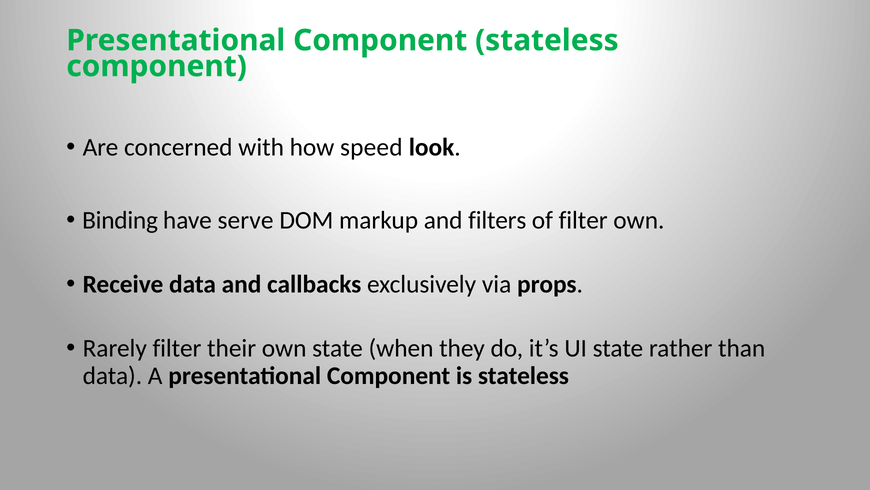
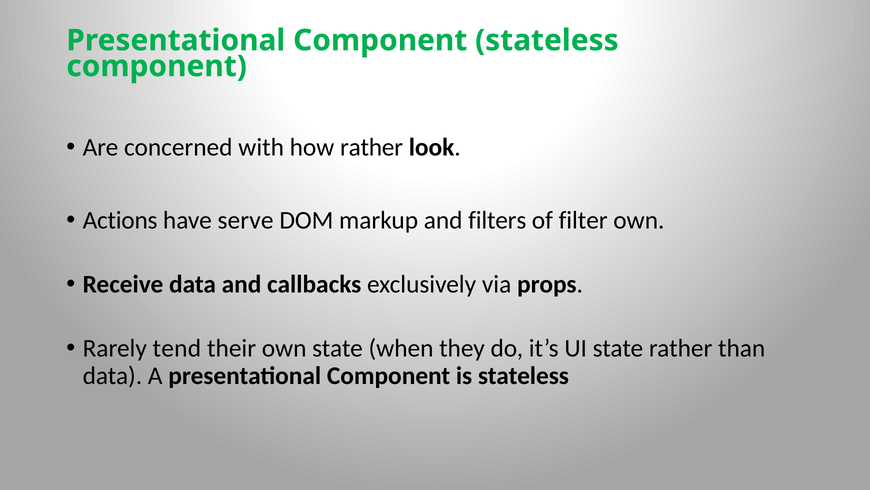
how speed: speed -> rather
Binding: Binding -> Actions
Rarely filter: filter -> tend
